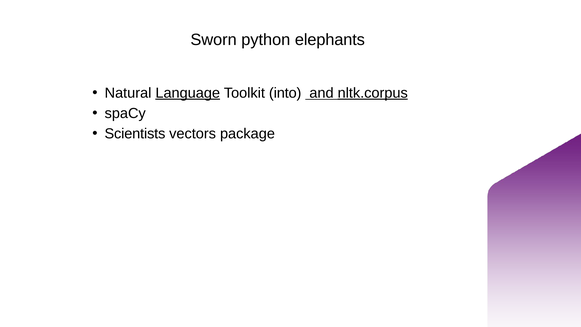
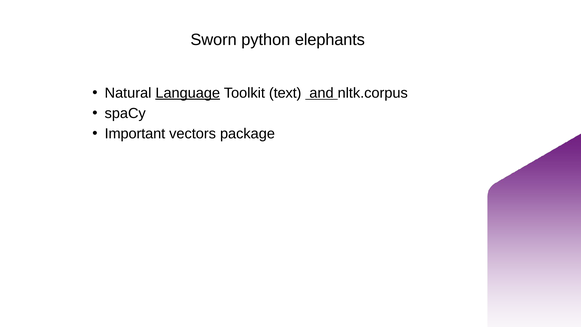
into: into -> text
nltk.corpus underline: present -> none
Scientists: Scientists -> Important
